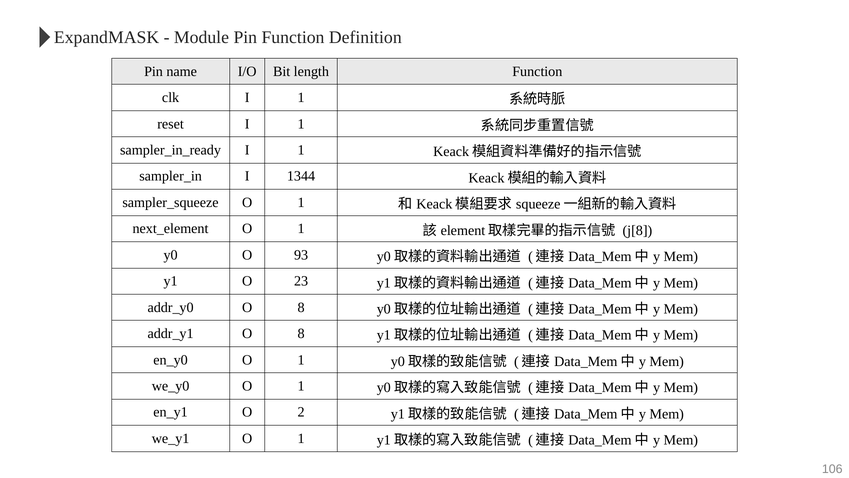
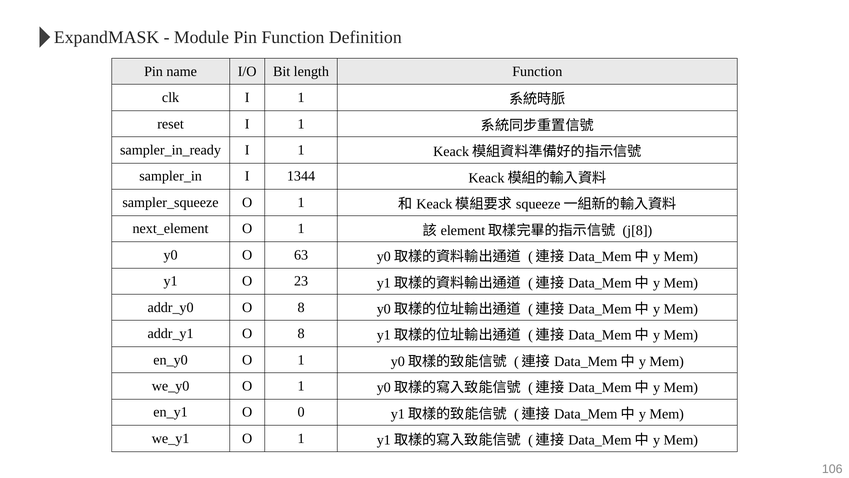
93: 93 -> 63
2: 2 -> 0
